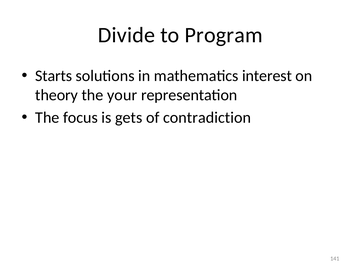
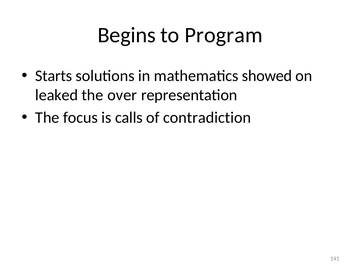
Divide: Divide -> Begins
interest: interest -> showed
theory: theory -> leaked
your: your -> over
gets: gets -> calls
